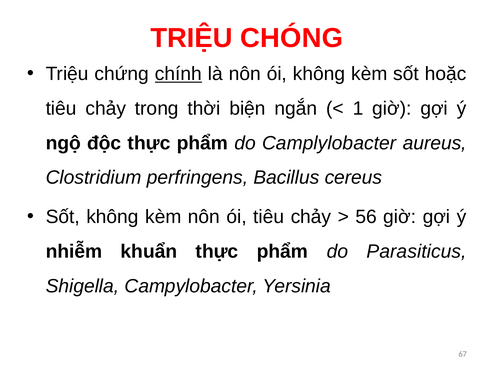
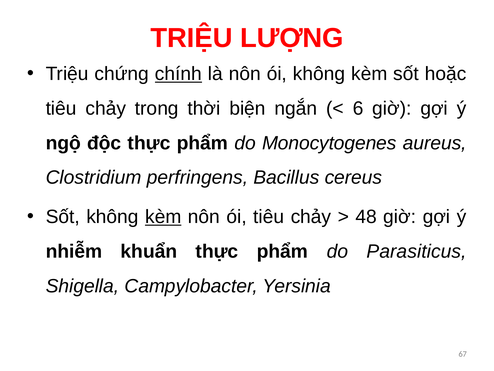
CHÓNG: CHÓNG -> LƯỢNG
1: 1 -> 6
Camplylobacter: Camplylobacter -> Monocytogenes
kèm at (163, 217) underline: none -> present
56: 56 -> 48
